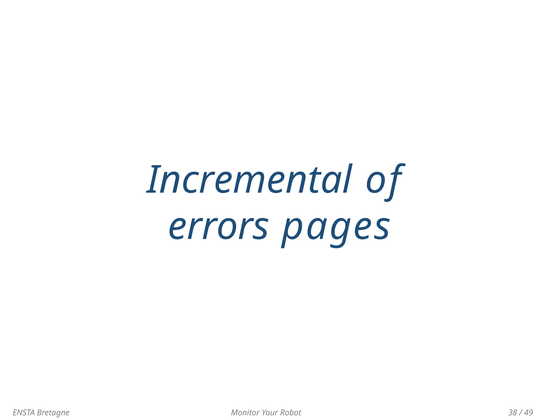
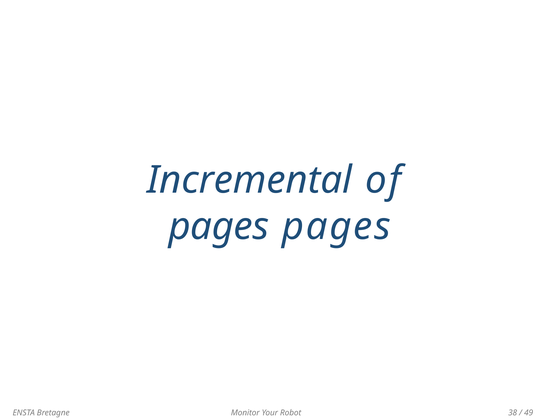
errors at (219, 226): errors -> pages
